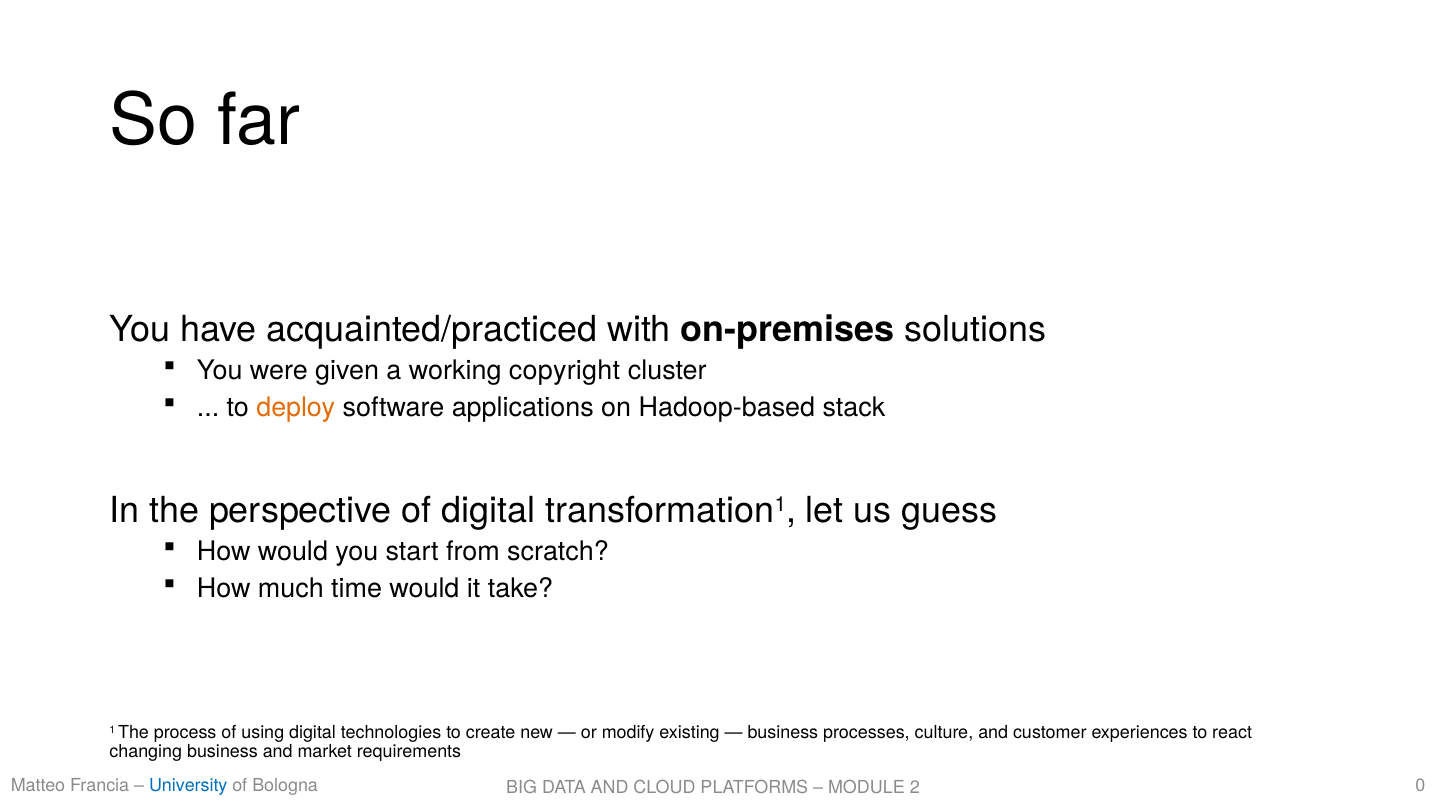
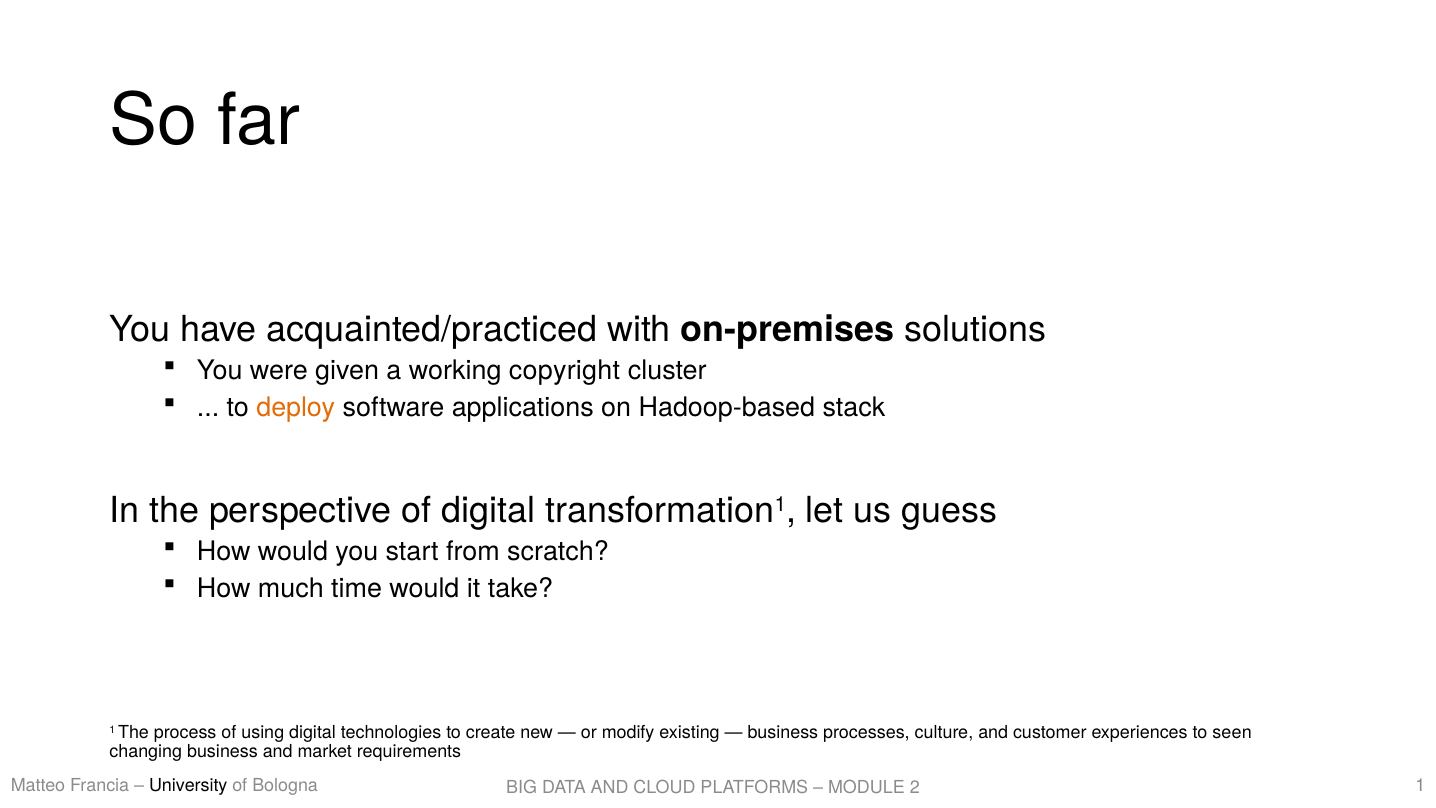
react: react -> seen
University colour: blue -> black
Bologna 0: 0 -> 1
